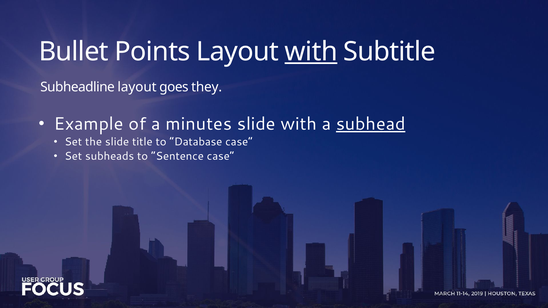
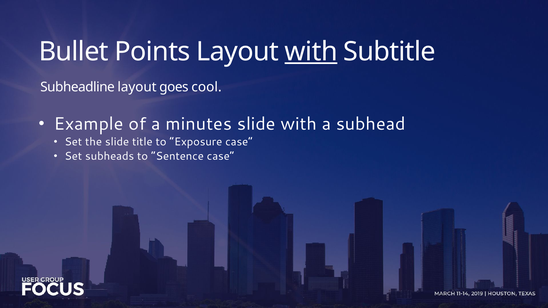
they: they -> cool
subhead underline: present -> none
Database: Database -> Exposure
